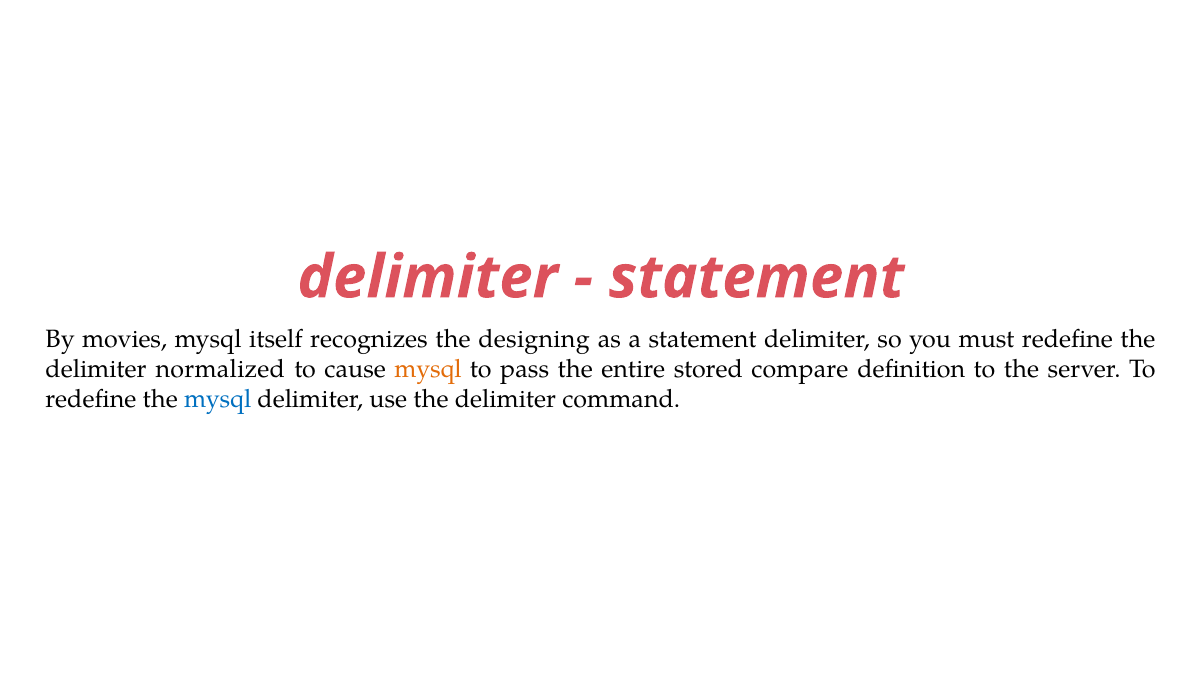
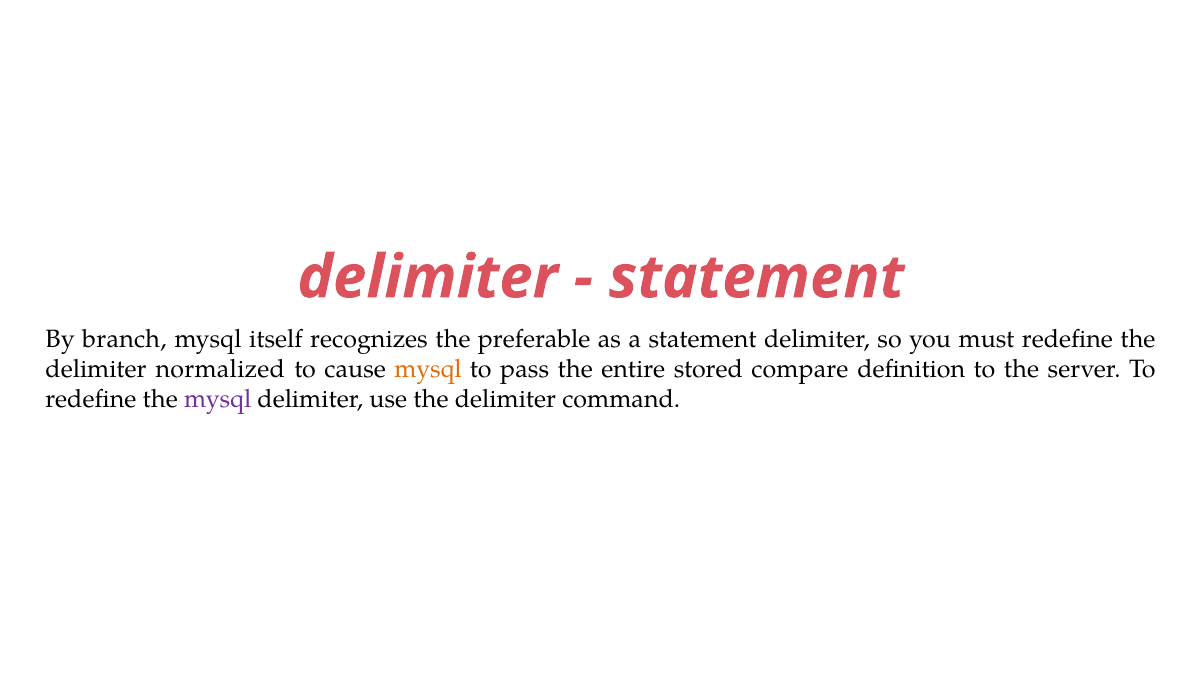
movies: movies -> branch
designing: designing -> preferable
mysql at (218, 399) colour: blue -> purple
